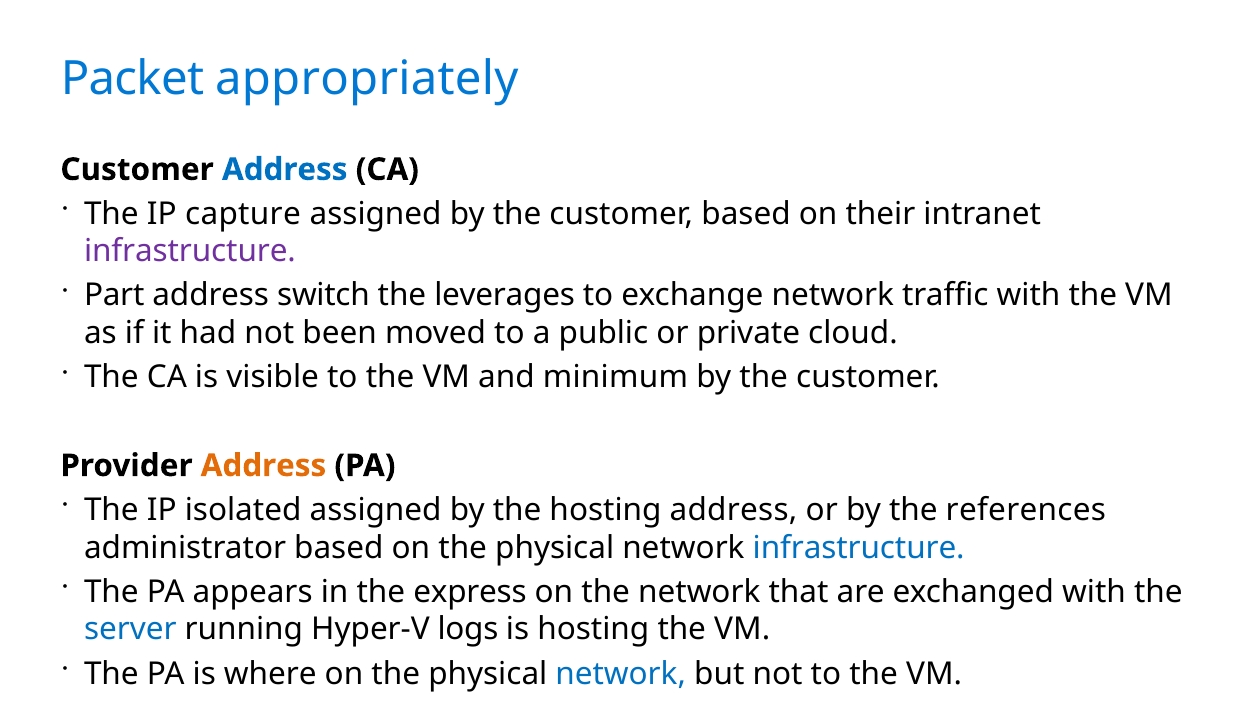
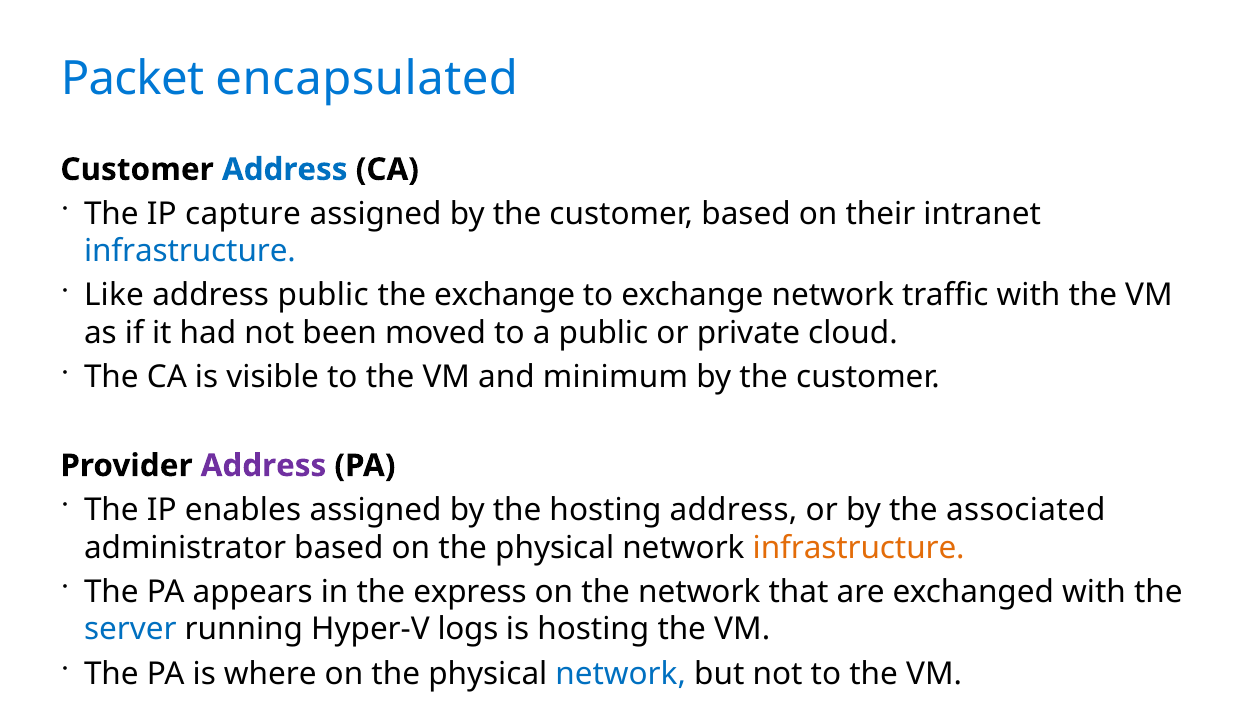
appropriately: appropriately -> encapsulated
infrastructure at (190, 251) colour: purple -> blue
Part: Part -> Like
address switch: switch -> public
the leverages: leverages -> exchange
Address at (263, 466) colour: orange -> purple
isolated: isolated -> enables
references: references -> associated
infrastructure at (859, 547) colour: blue -> orange
